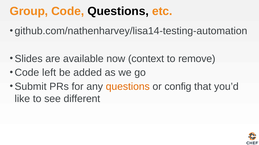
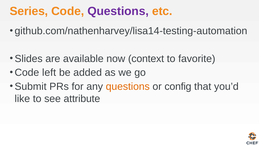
Group: Group -> Series
Questions at (118, 11) colour: black -> purple
remove: remove -> favorite
different: different -> attribute
